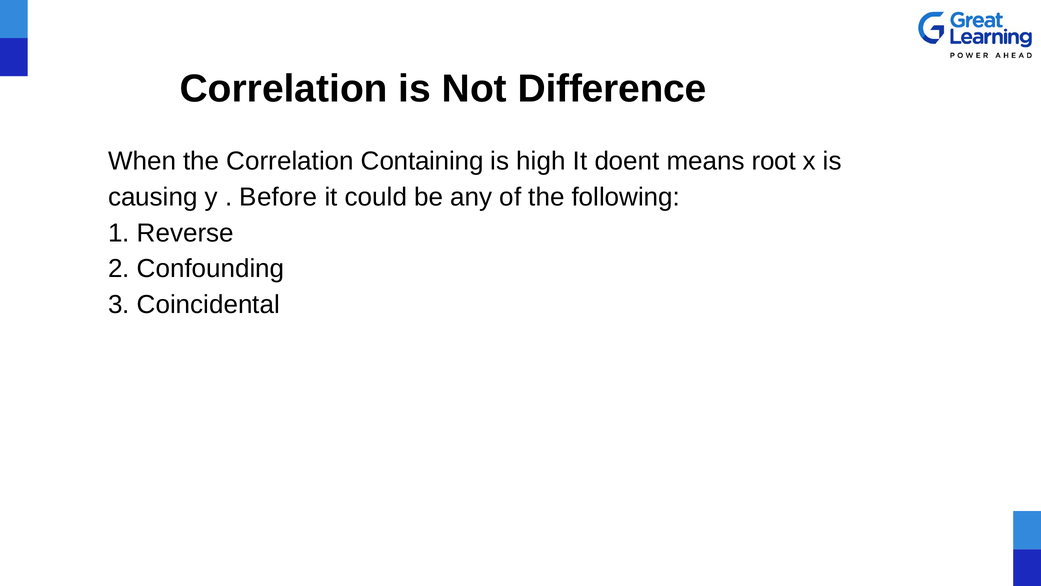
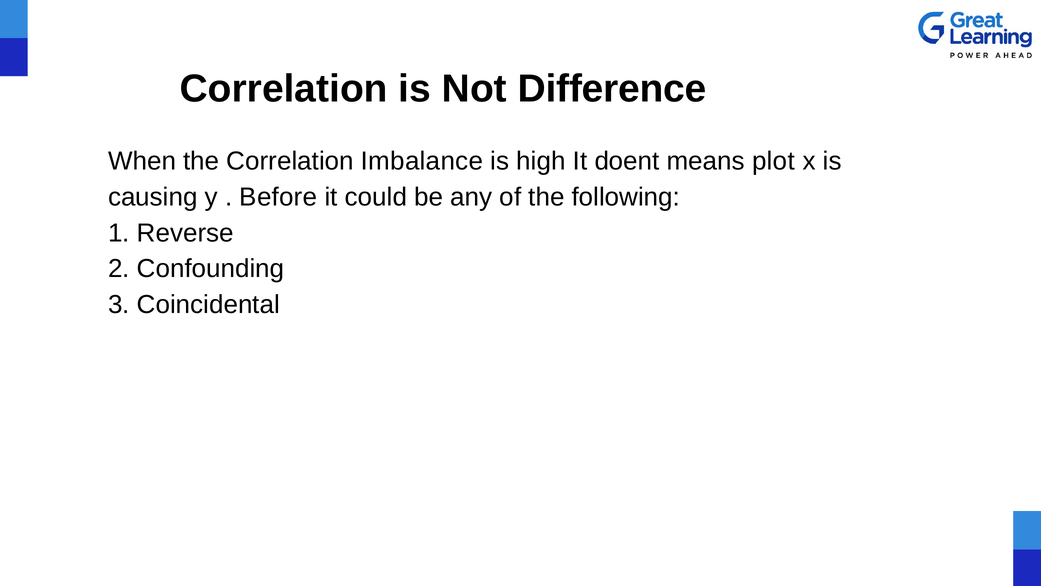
Containing: Containing -> Imbalance
root: root -> plot
